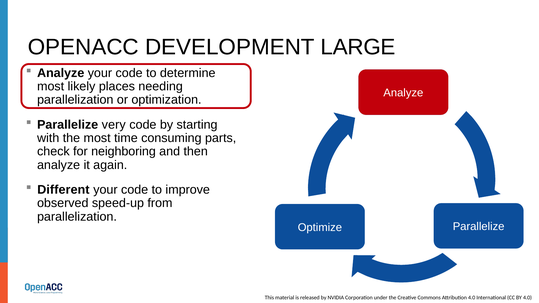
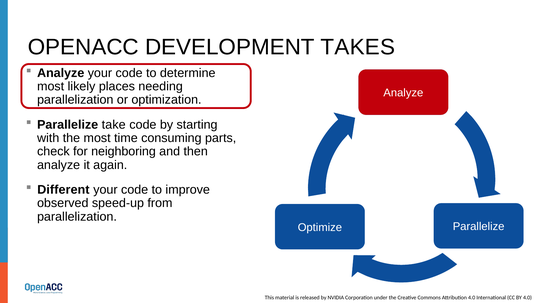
LARGE: LARGE -> TAKES
very: very -> take
